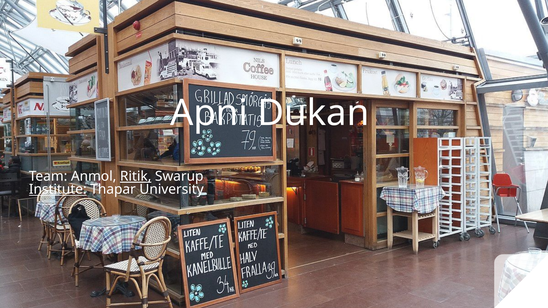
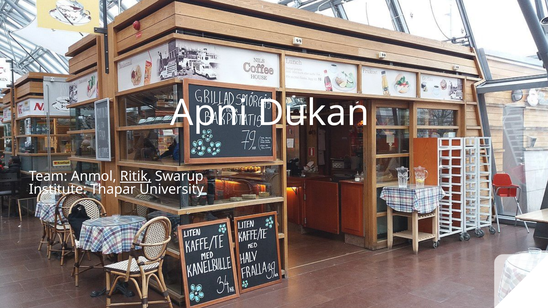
Institute underline: present -> none
